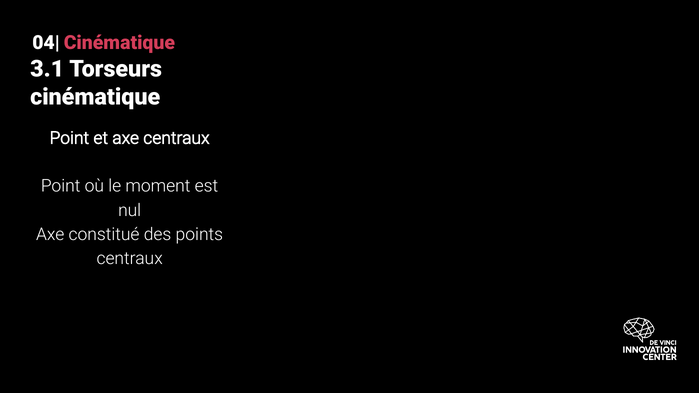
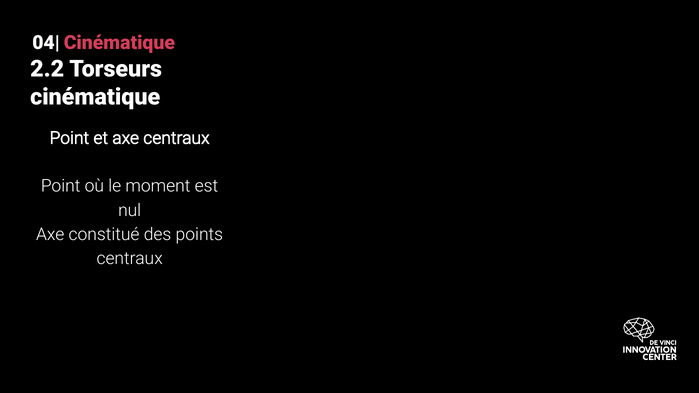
3.1: 3.1 -> 2.2
